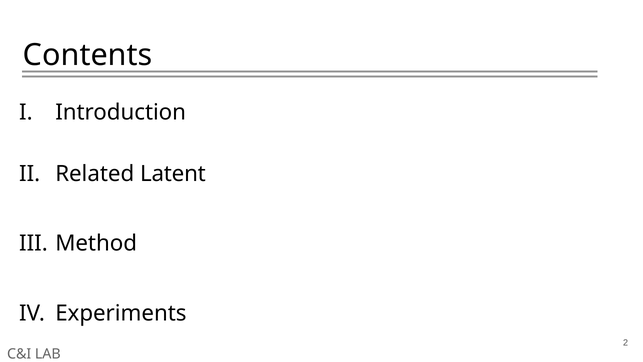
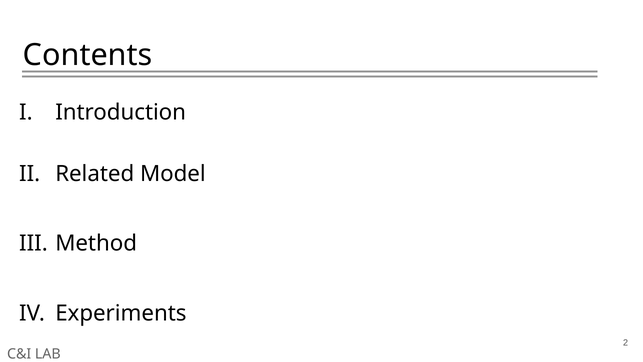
Latent: Latent -> Model
